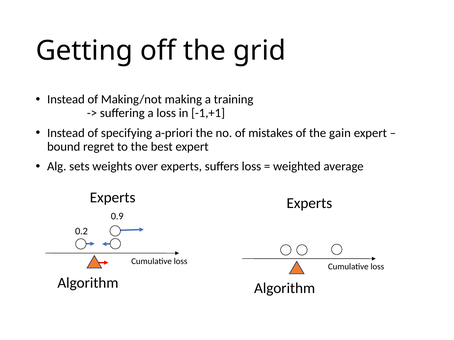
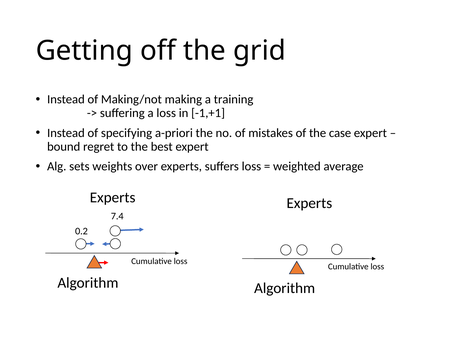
gain: gain -> case
0.9: 0.9 -> 7.4
